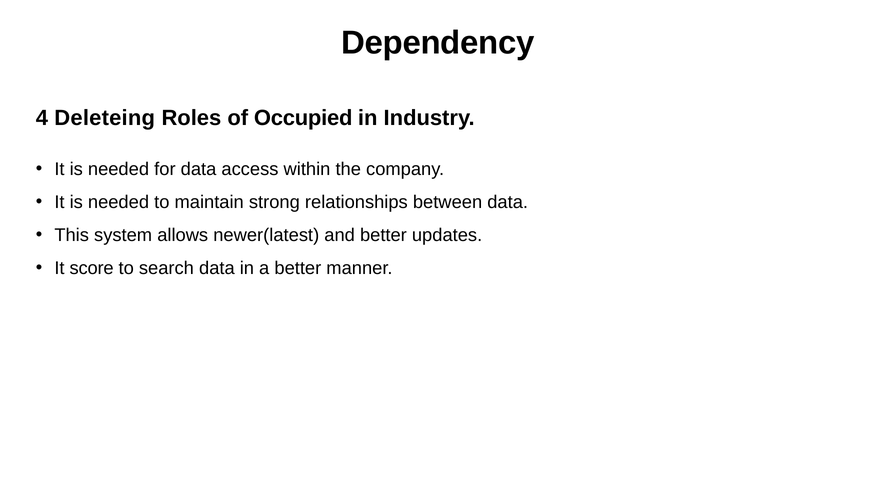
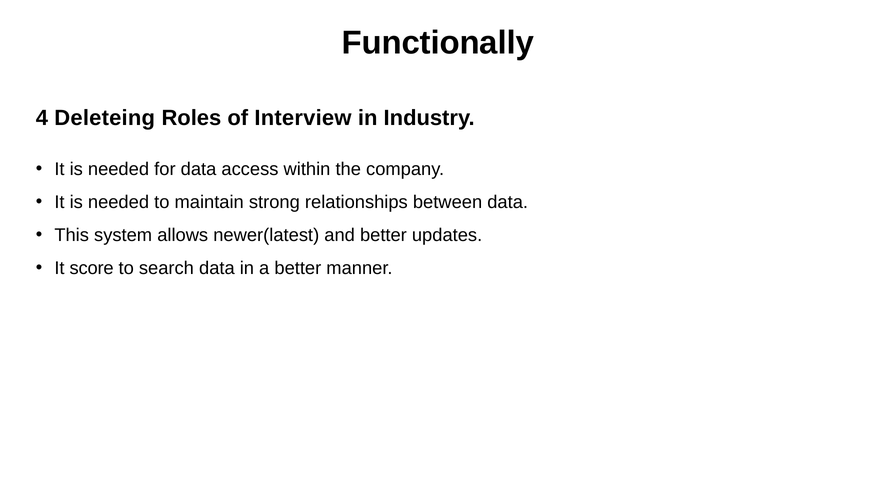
Dependency: Dependency -> Functionally
Occupied: Occupied -> Interview
